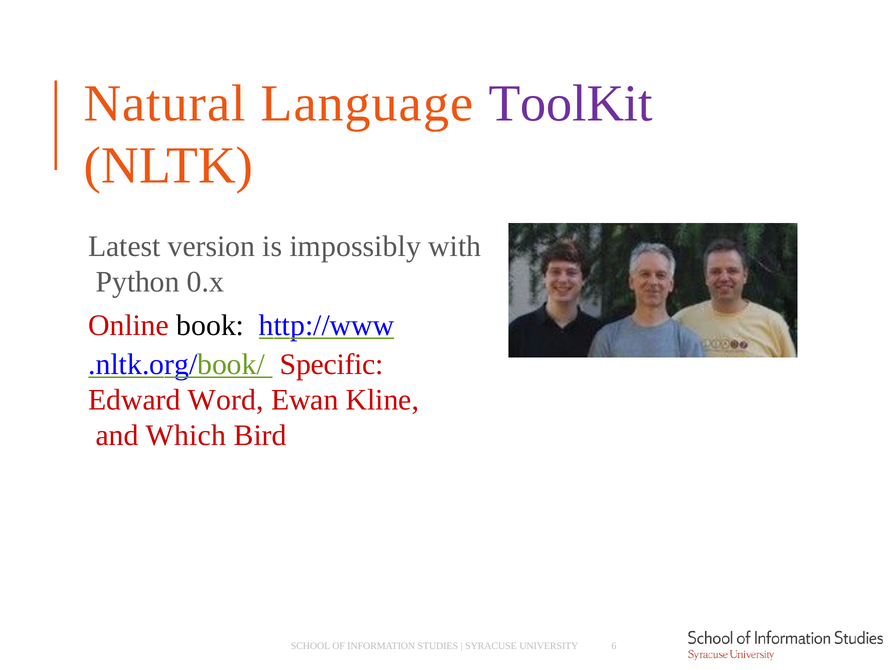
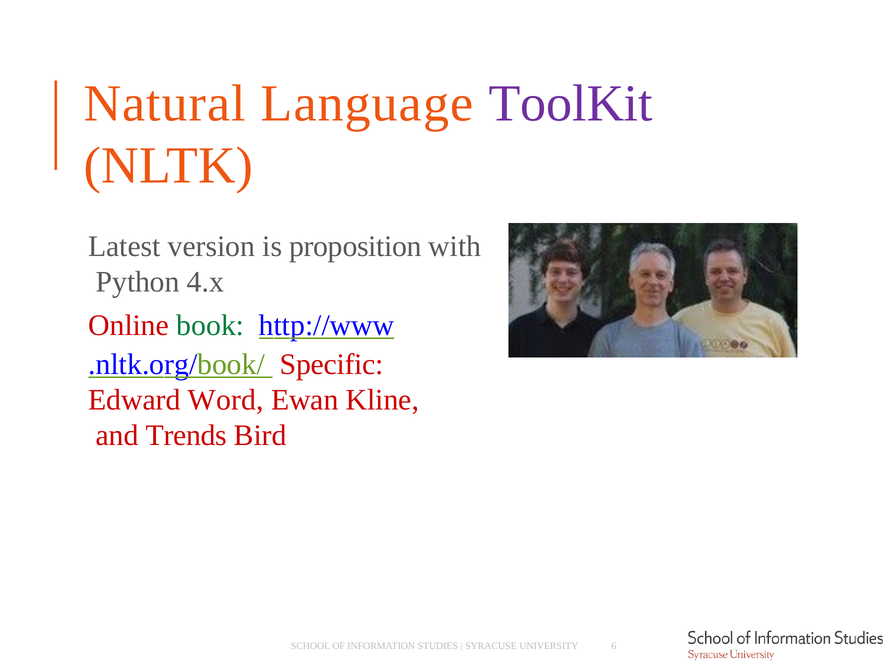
impossibly: impossibly -> proposition
0.x: 0.x -> 4.x
book colour: black -> green
Which: Which -> Trends
